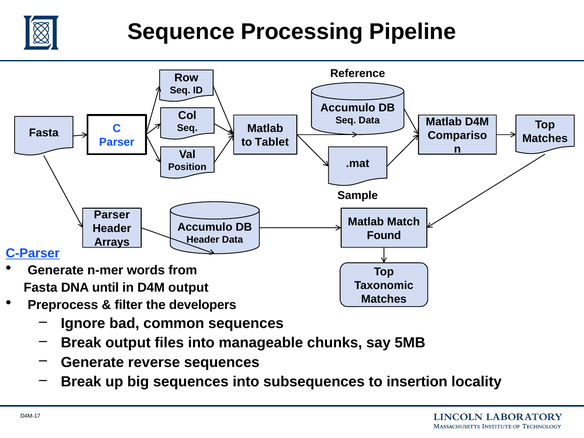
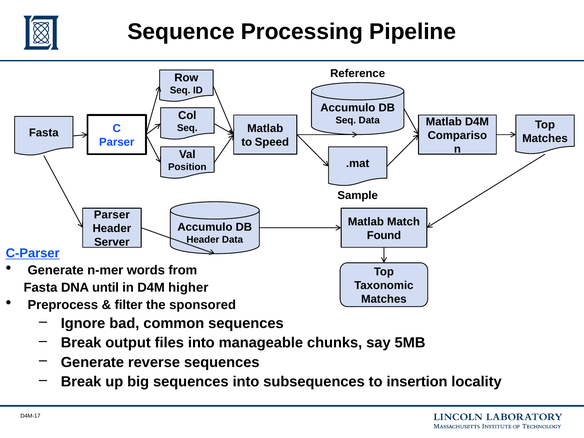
Tablet: Tablet -> Speed
Arrays: Arrays -> Server
D4M output: output -> higher
developers: developers -> sponsored
